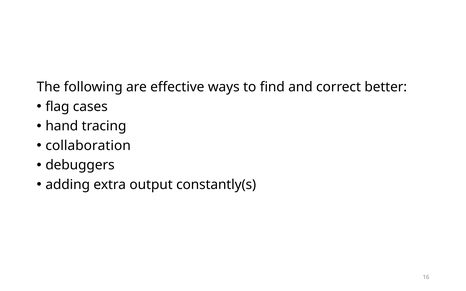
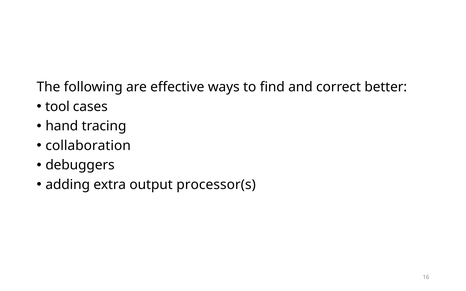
flag: flag -> tool
constantly(s: constantly(s -> processor(s
